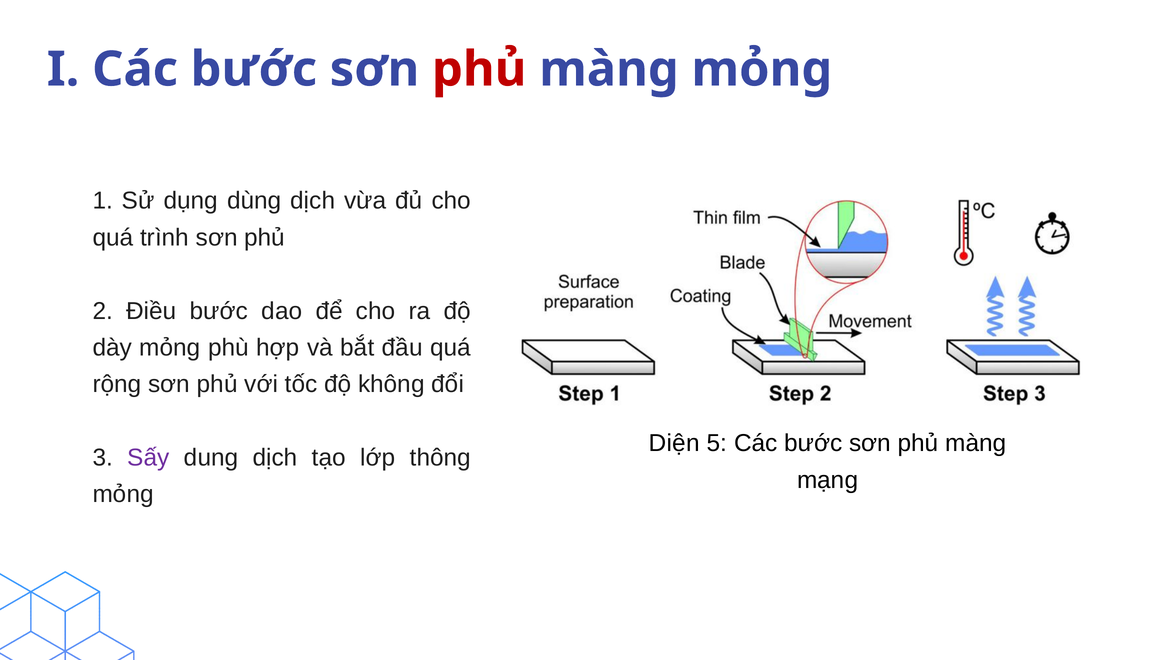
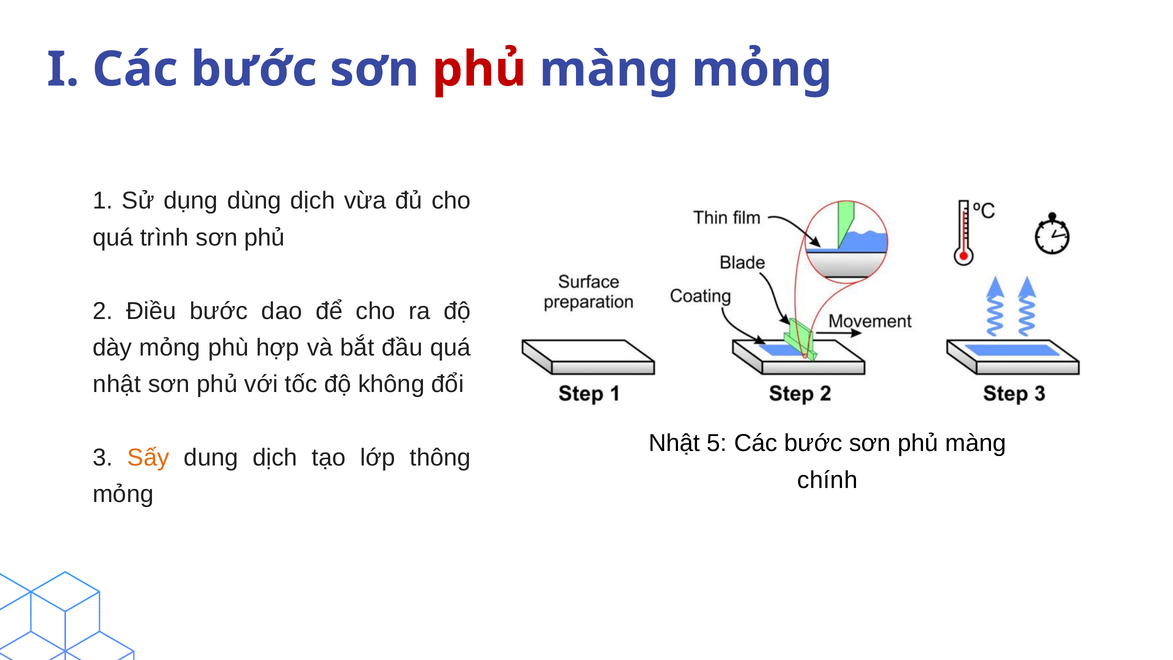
rộng at (117, 384): rộng -> nhật
Diện at (674, 443): Diện -> Nhật
Sấy colour: purple -> orange
mạng: mạng -> chính
